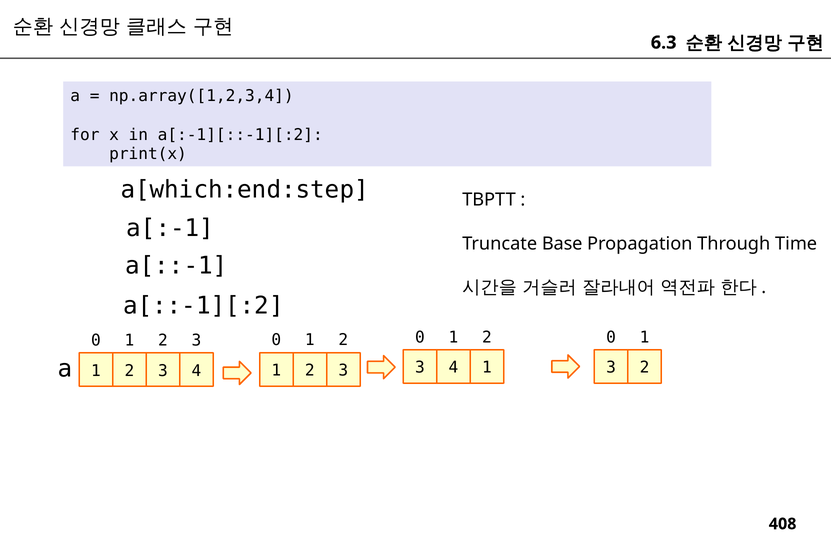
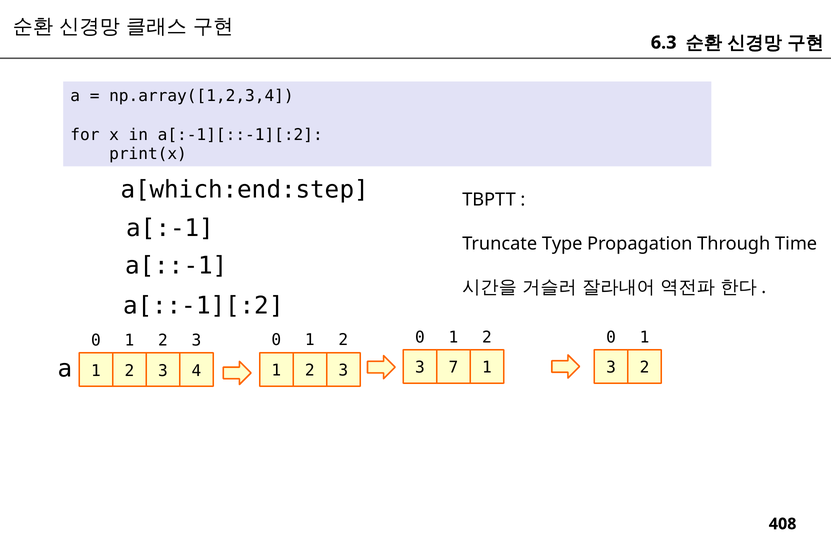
Base: Base -> Type
4 at (453, 367): 4 -> 7
